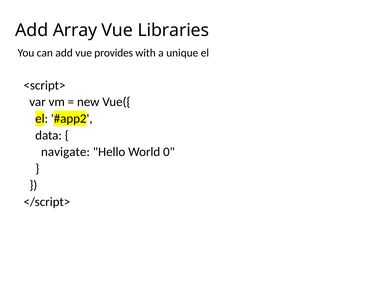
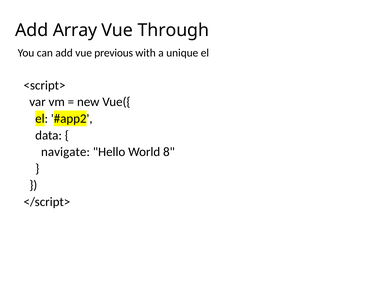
Libraries: Libraries -> Through
provides: provides -> previous
0: 0 -> 8
